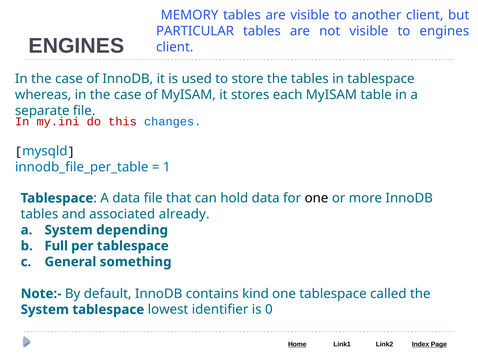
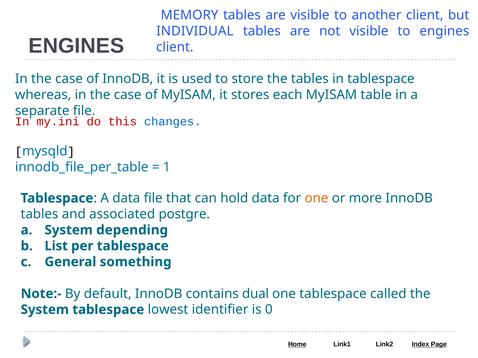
PARTICULAR: PARTICULAR -> INDIVIDUAL
one at (316, 198) colour: black -> orange
already: already -> postgre
Full: Full -> List
kind: kind -> dual
